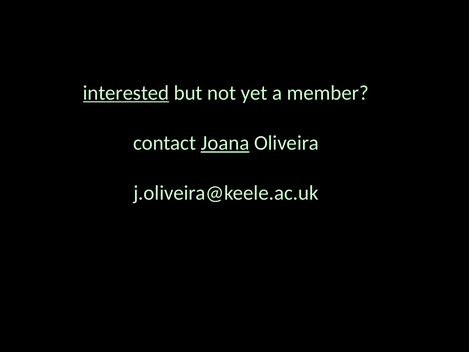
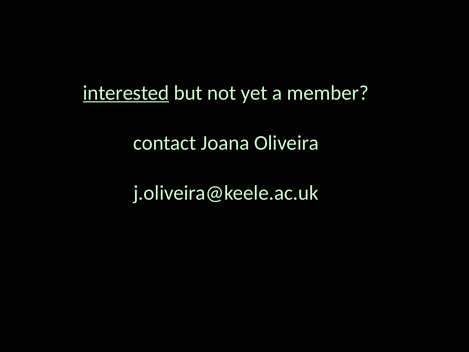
Joana underline: present -> none
